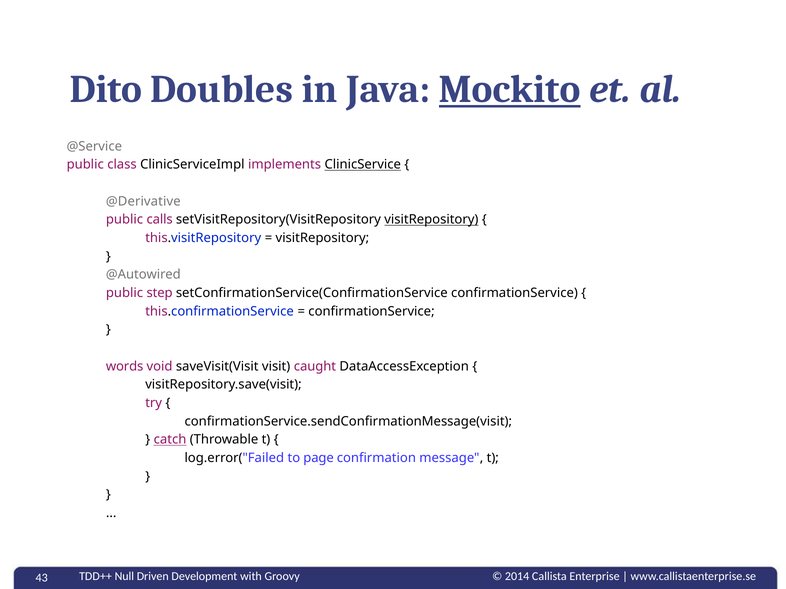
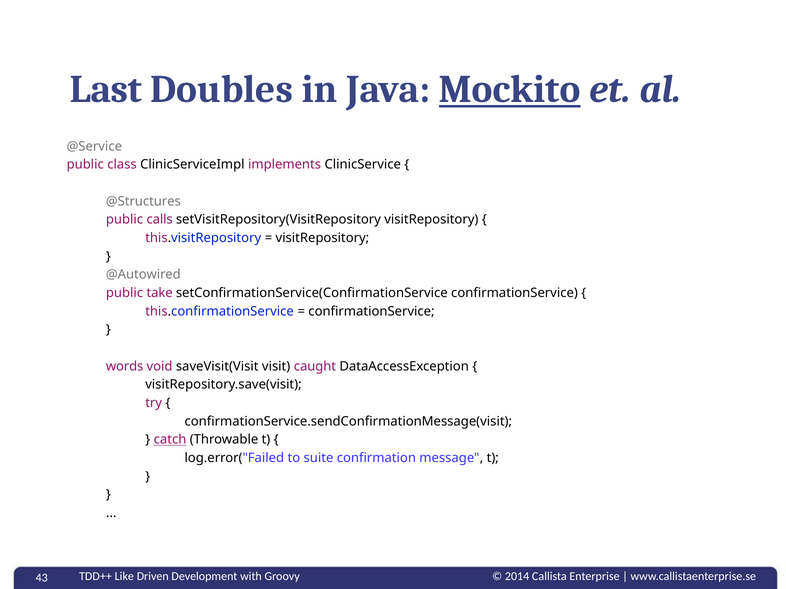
Dito: Dito -> Last
ClinicService underline: present -> none
@Derivative: @Derivative -> @Structures
visitRepository at (431, 220) underline: present -> none
step: step -> take
page: page -> suite
Null: Null -> Like
